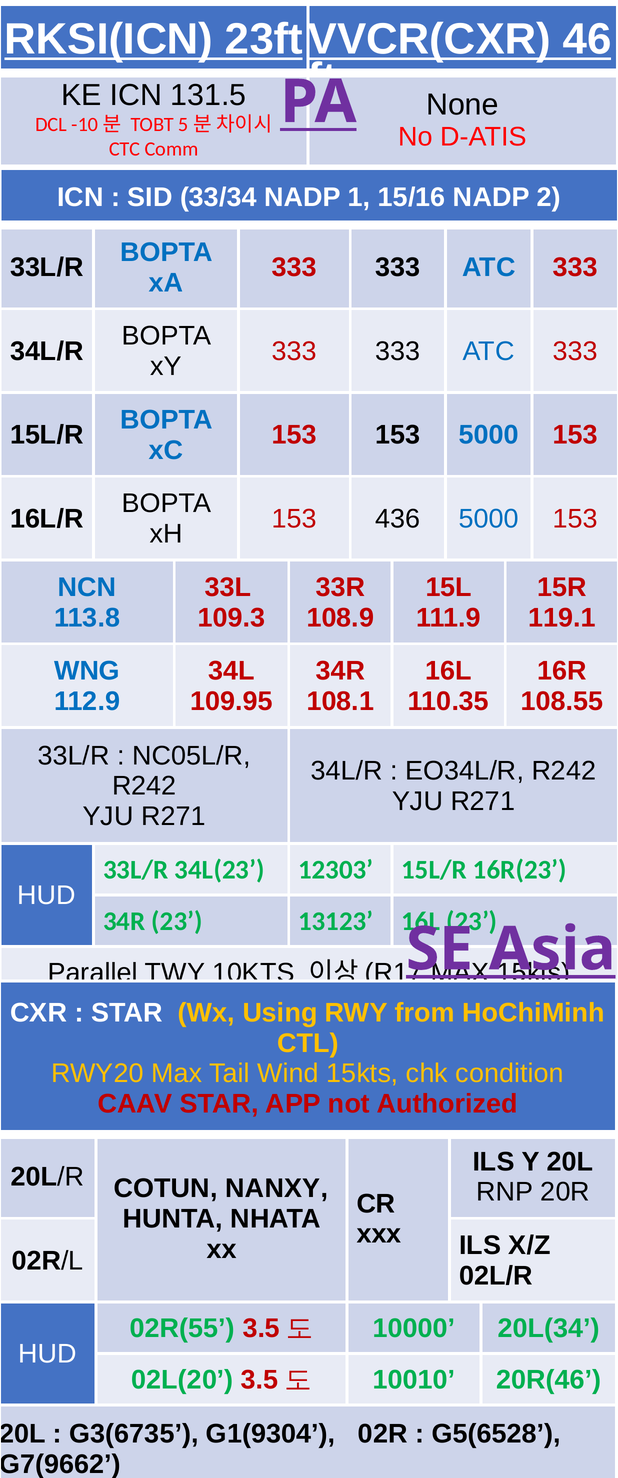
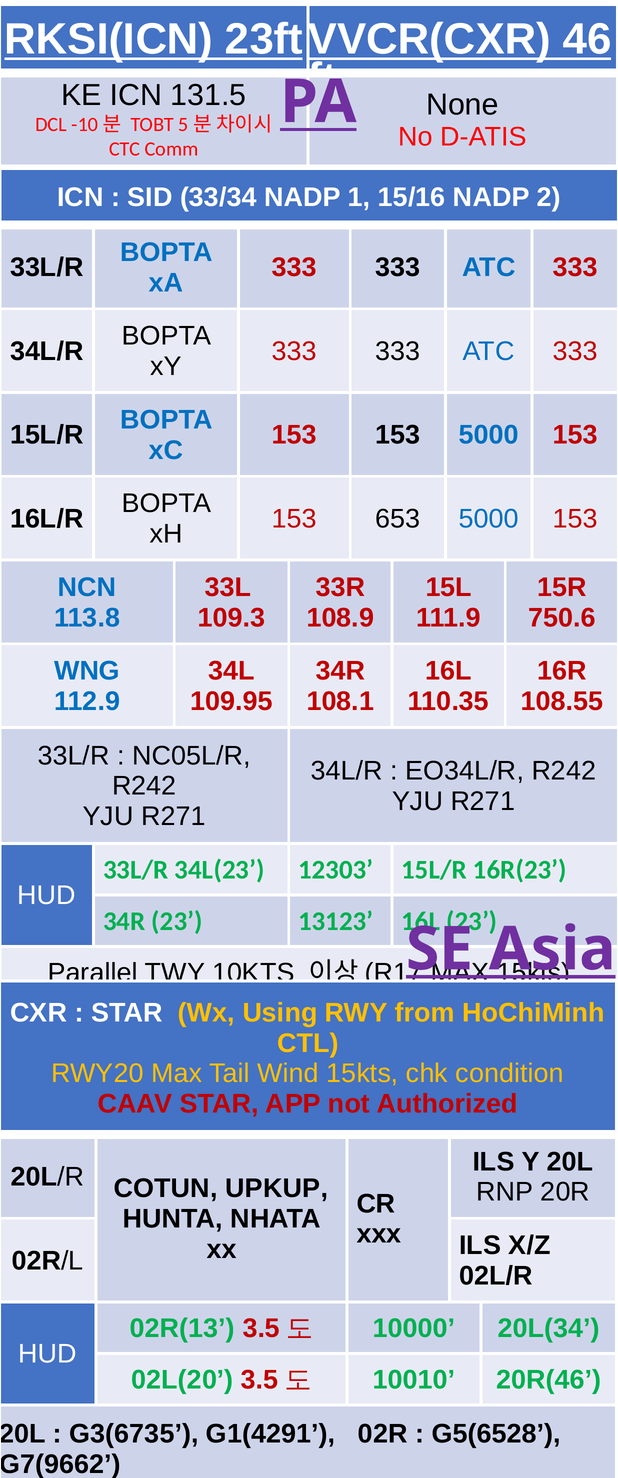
436: 436 -> 653
119.1: 119.1 -> 750.6
NANXY: NANXY -> UPKUP
02R(55: 02R(55 -> 02R(13
G1(9304: G1(9304 -> G1(4291
